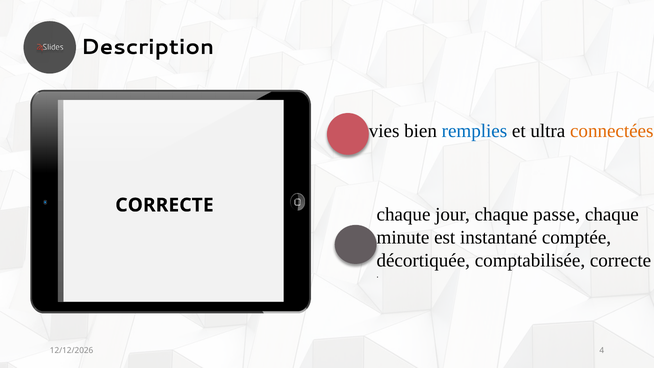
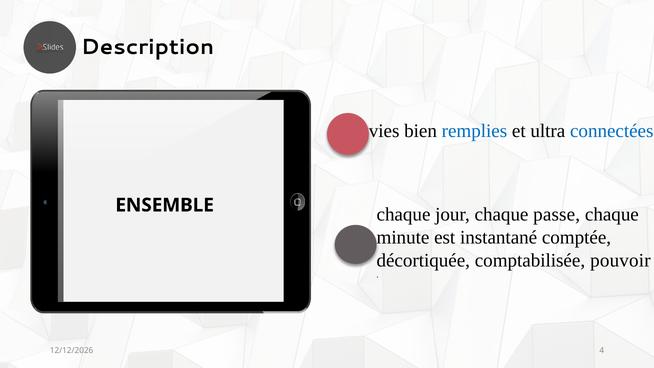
connectées colour: orange -> blue
CORRECTE at (164, 205): CORRECTE -> ENSEMBLE
comptabilisée correcte: correcte -> pouvoir
